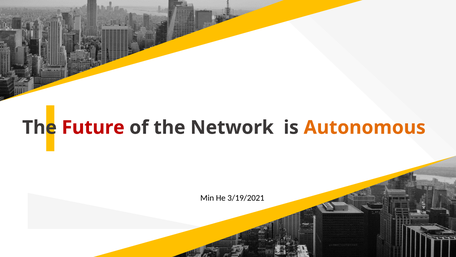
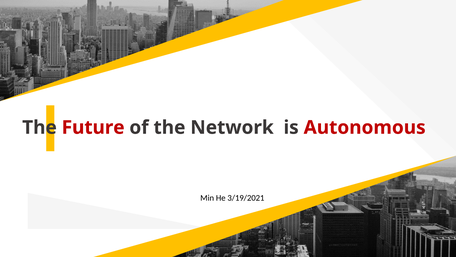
Autonomous colour: orange -> red
